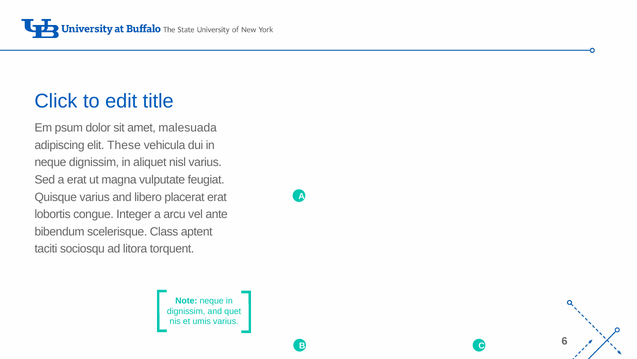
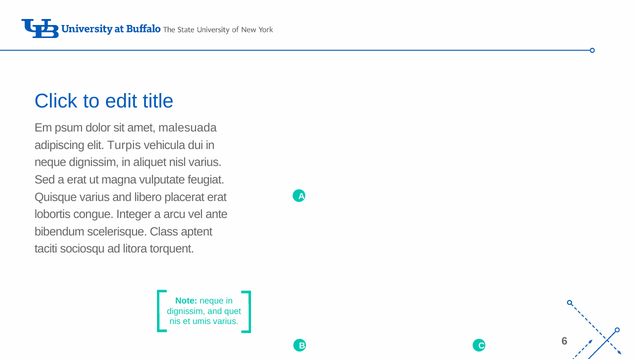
These: These -> Turpis
